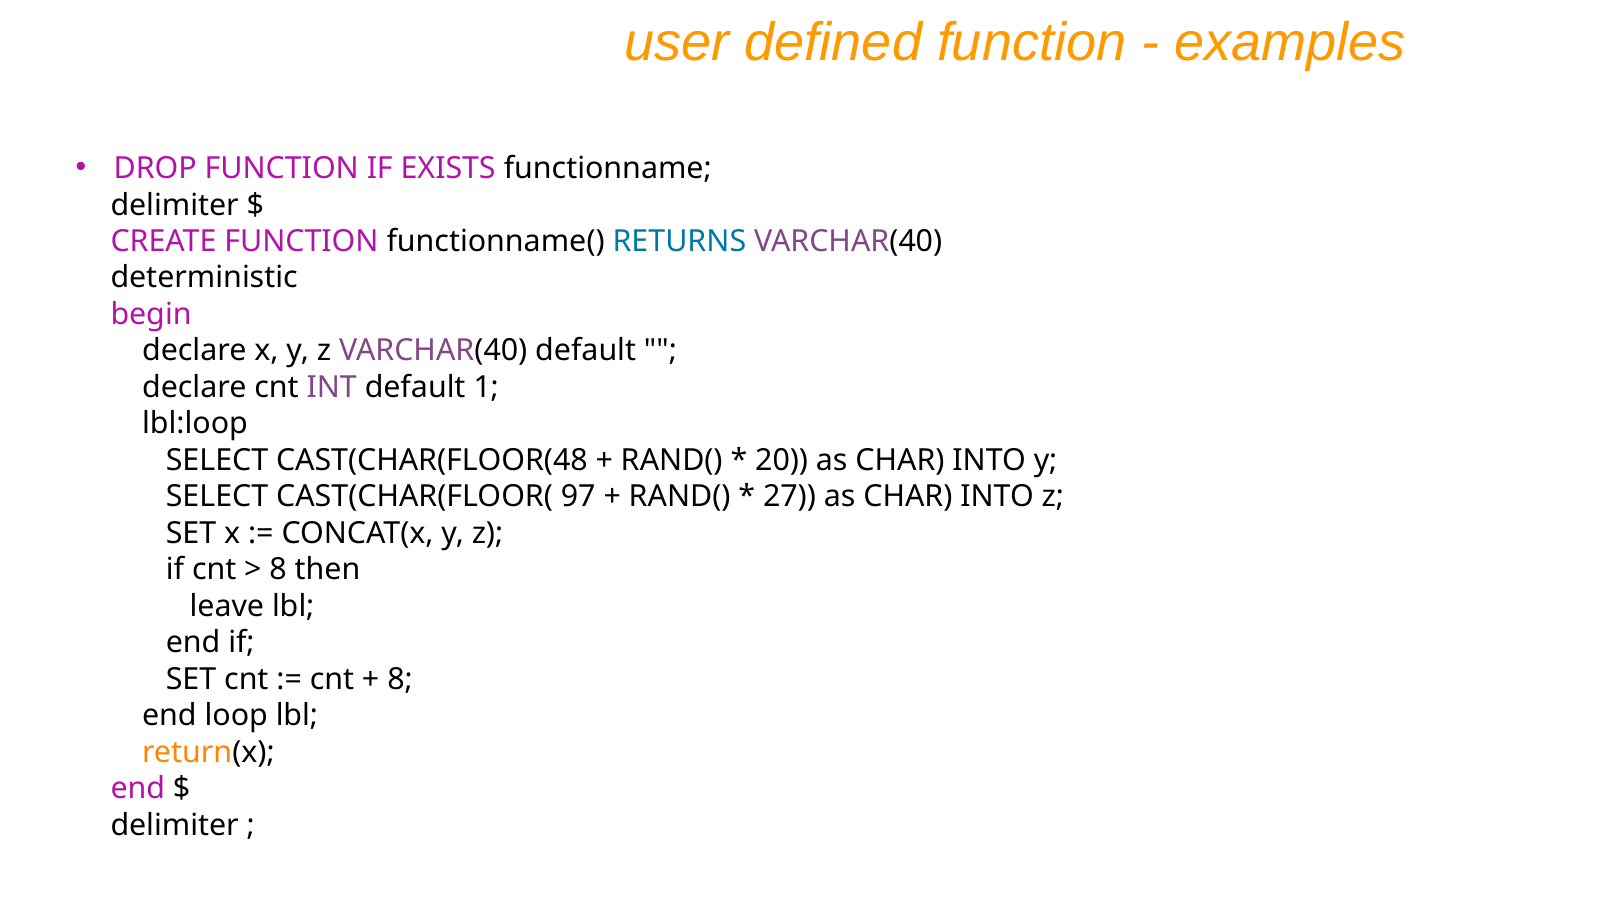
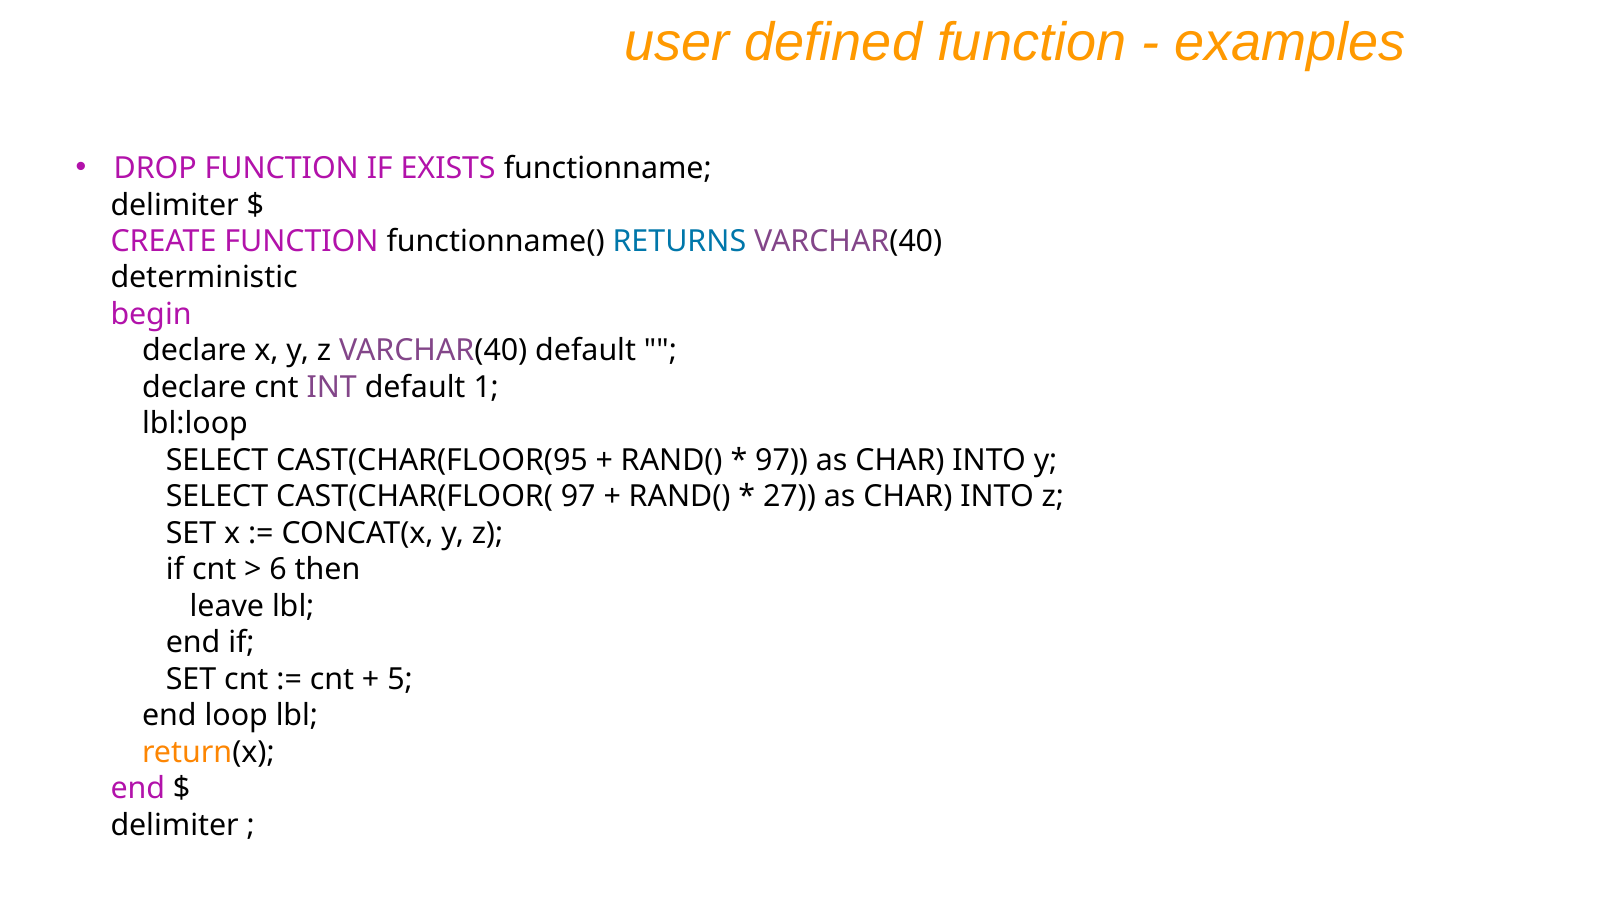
CAST(CHAR(FLOOR(48: CAST(CHAR(FLOOR(48 -> CAST(CHAR(FLOOR(95
20 at (782, 460): 20 -> 97
8 at (278, 570): 8 -> 6
8 at (400, 679): 8 -> 5
